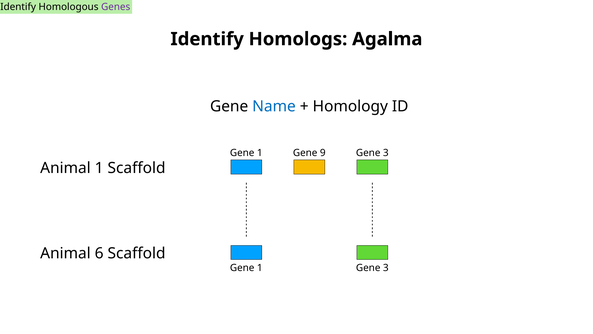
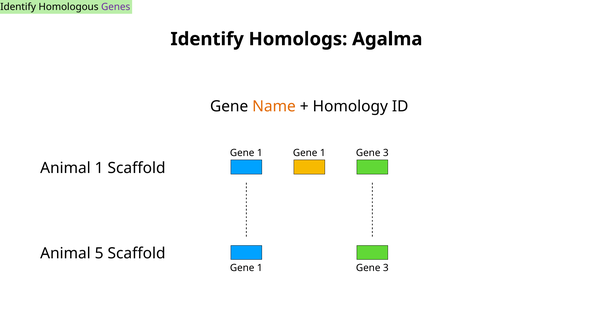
Name colour: blue -> orange
1 Gene 9: 9 -> 1
6: 6 -> 5
